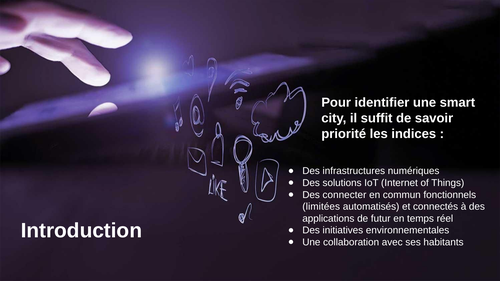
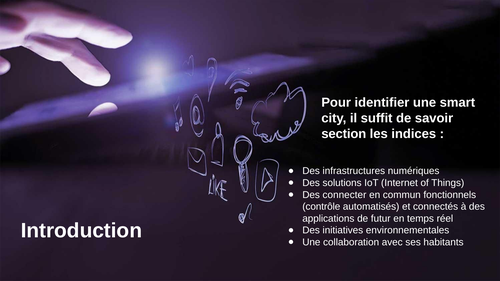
priorité: priorité -> section
limitées: limitées -> contrôle
